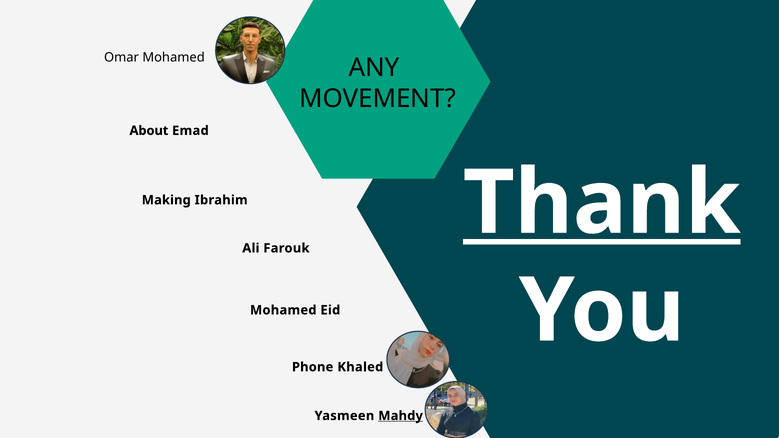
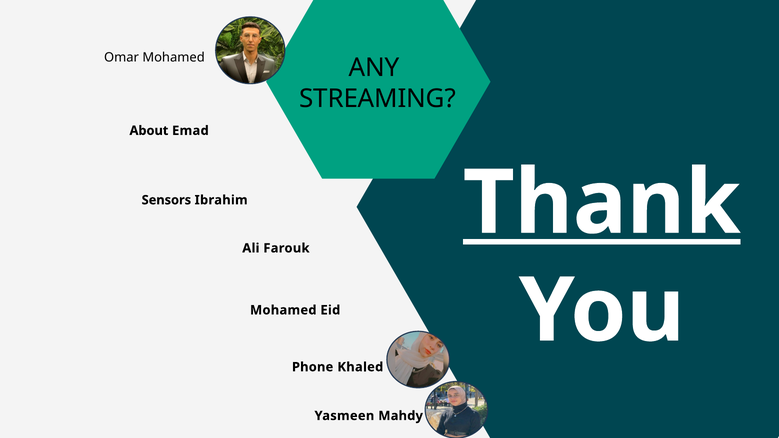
MOVEMENT: MOVEMENT -> STREAMING
Making: Making -> Sensors
Mahdy underline: present -> none
